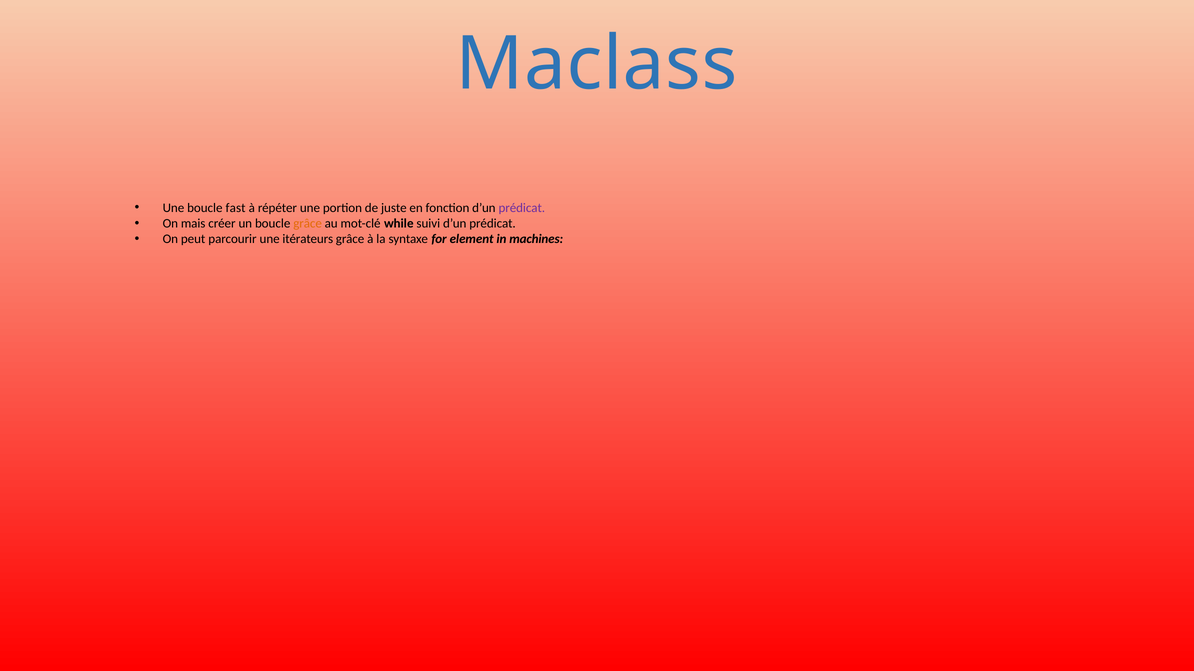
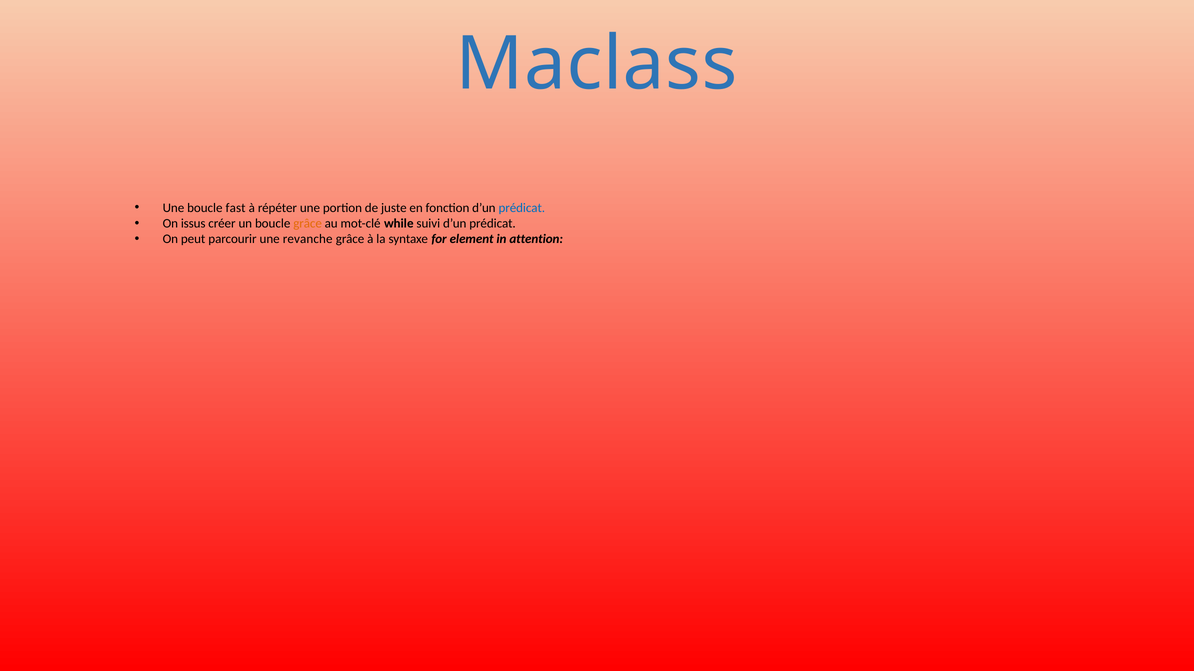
prédicat at (522, 208) colour: purple -> blue
mais: mais -> issus
itérateurs: itérateurs -> revanche
machines: machines -> attention
